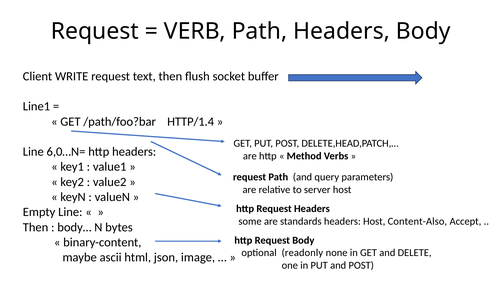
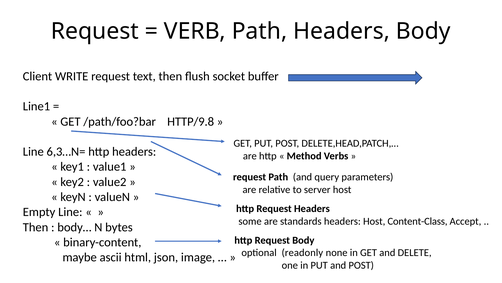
HTTP/1.4: HTTP/1.4 -> HTTP/9.8
6,0…N=: 6,0…N= -> 6,3…N=
Content-Also: Content-Also -> Content-Class
